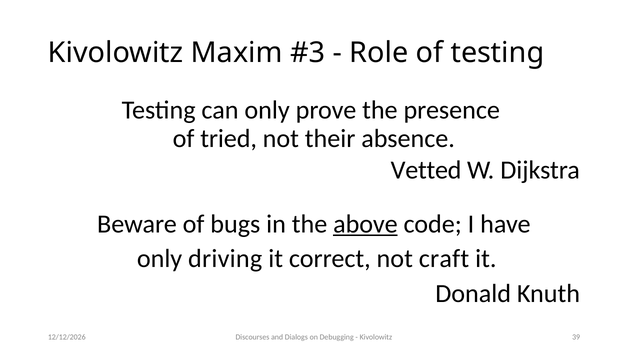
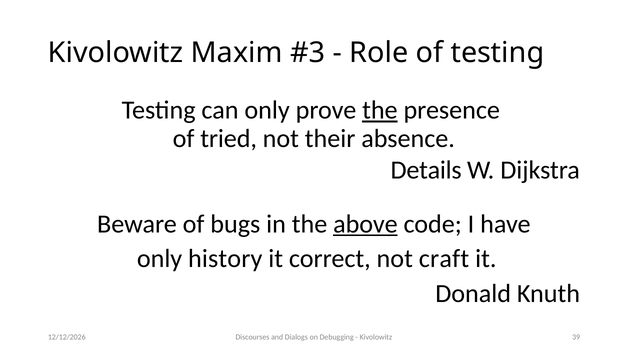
the at (380, 110) underline: none -> present
Vetted: Vetted -> Details
driving: driving -> history
